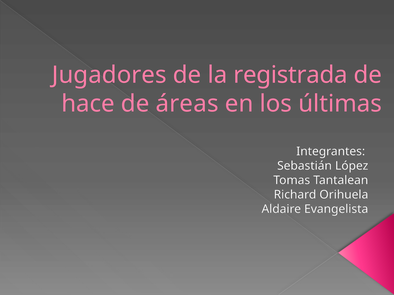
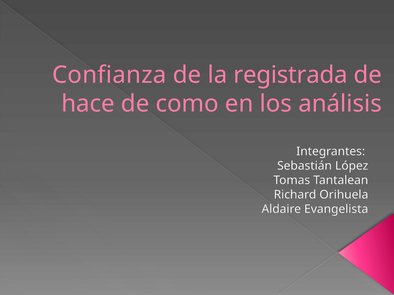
Jugadores: Jugadores -> Confianza
áreas: áreas -> como
últimas: últimas -> análisis
